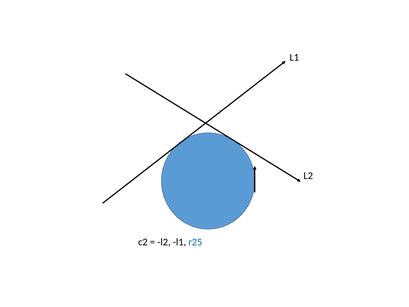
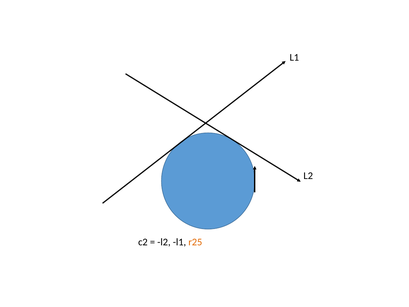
r25 colour: blue -> orange
